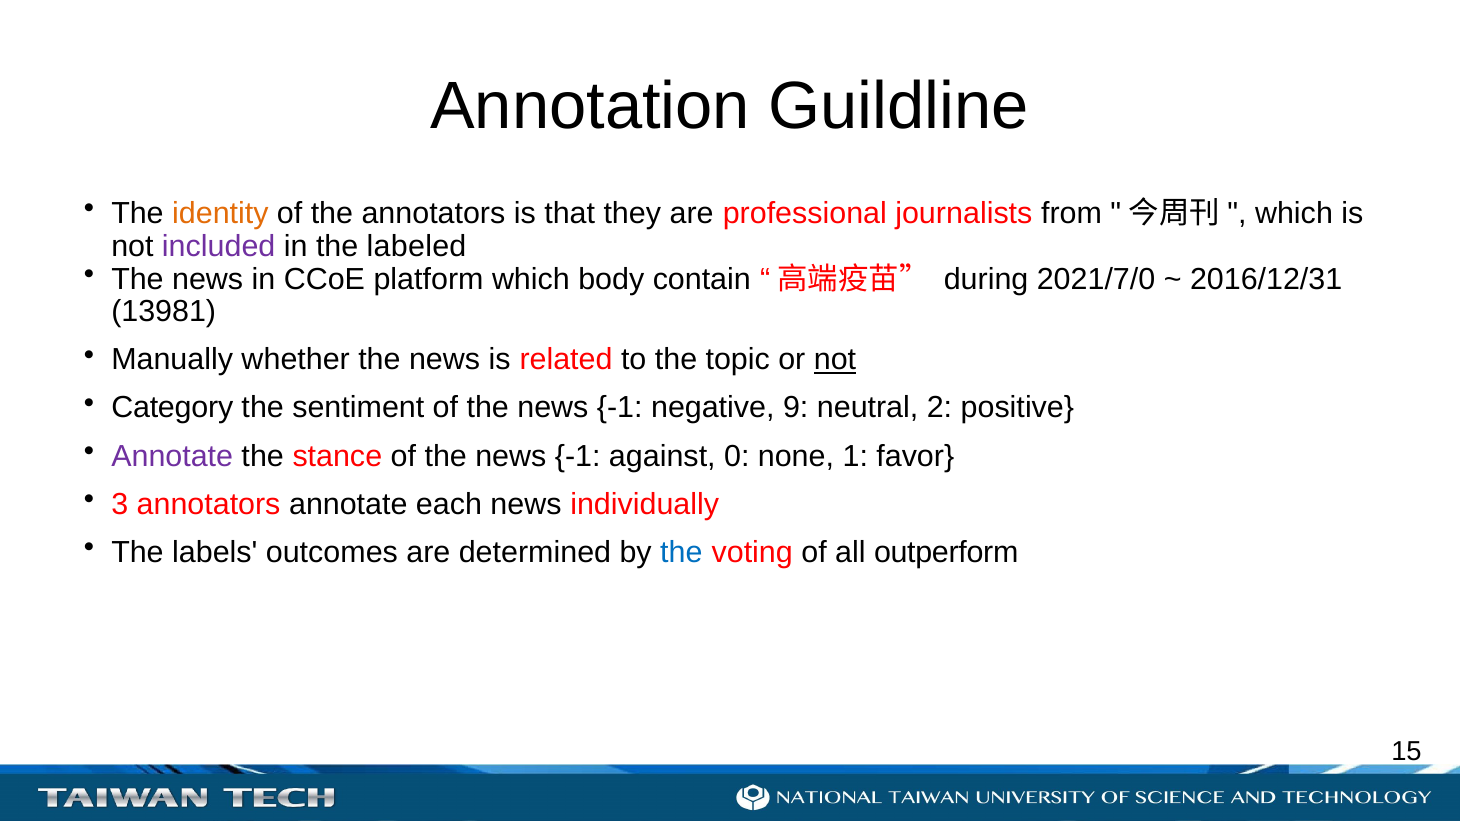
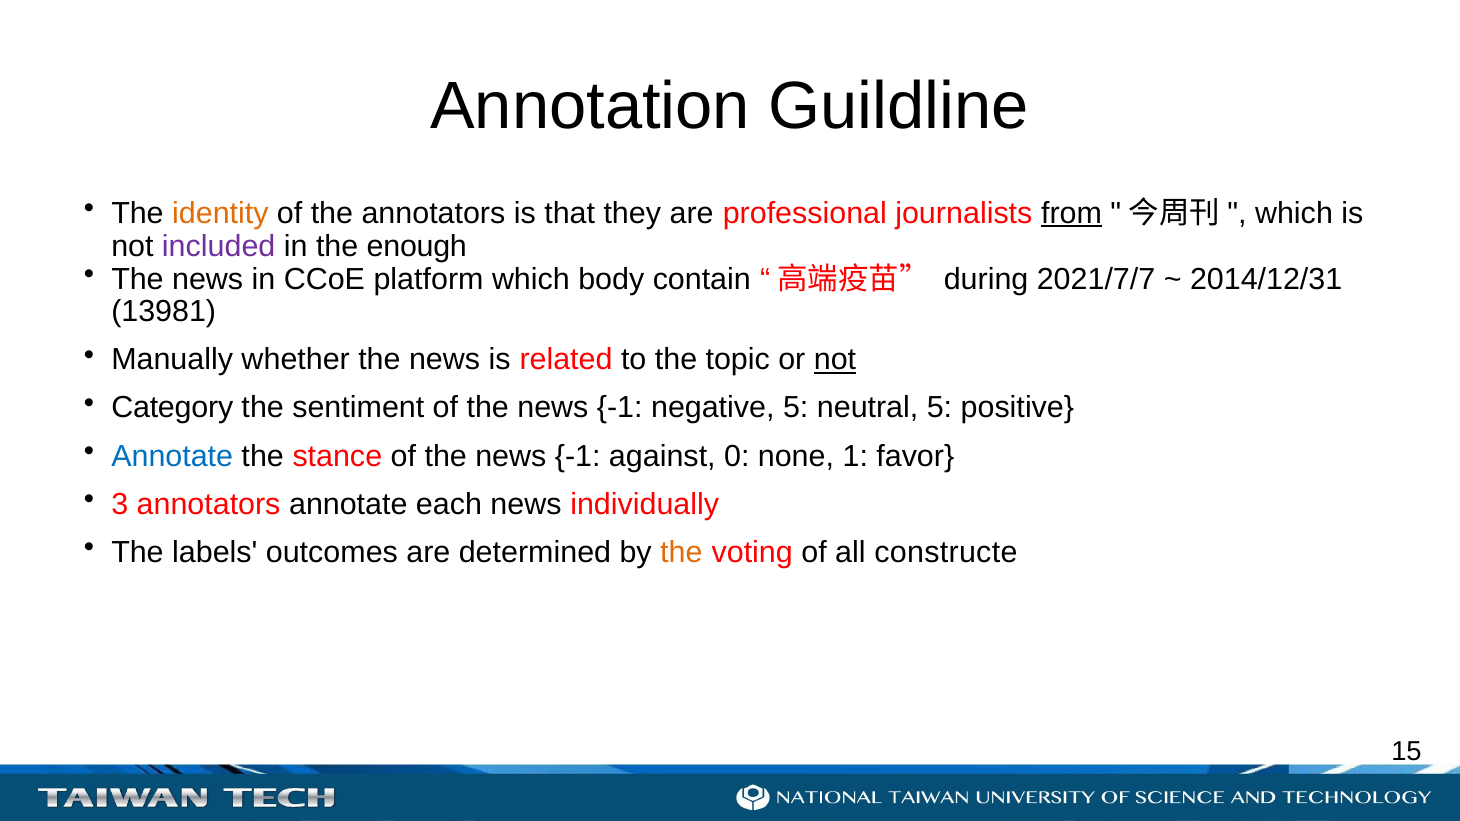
from underline: none -> present
labeled: labeled -> enough
2021/7/0: 2021/7/0 -> 2021/7/7
2016/12/31: 2016/12/31 -> 2014/12/31
negative 9: 9 -> 5
neutral 2: 2 -> 5
Annotate at (172, 456) colour: purple -> blue
the at (681, 552) colour: blue -> orange
outperform: outperform -> constructe
